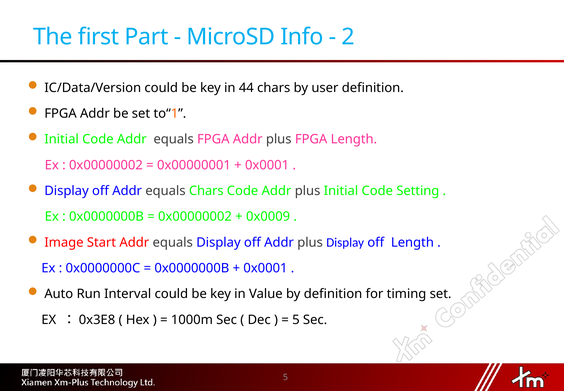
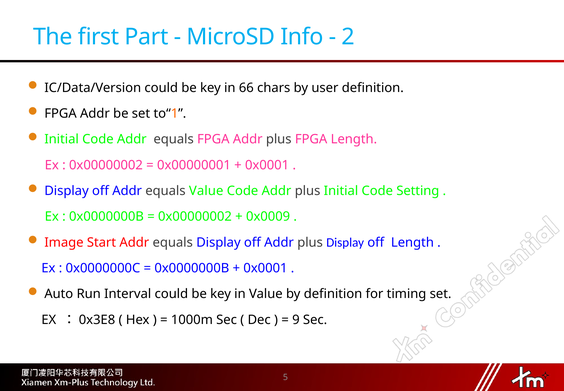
44: 44 -> 66
equals Chars: Chars -> Value
5 at (296, 319): 5 -> 9
